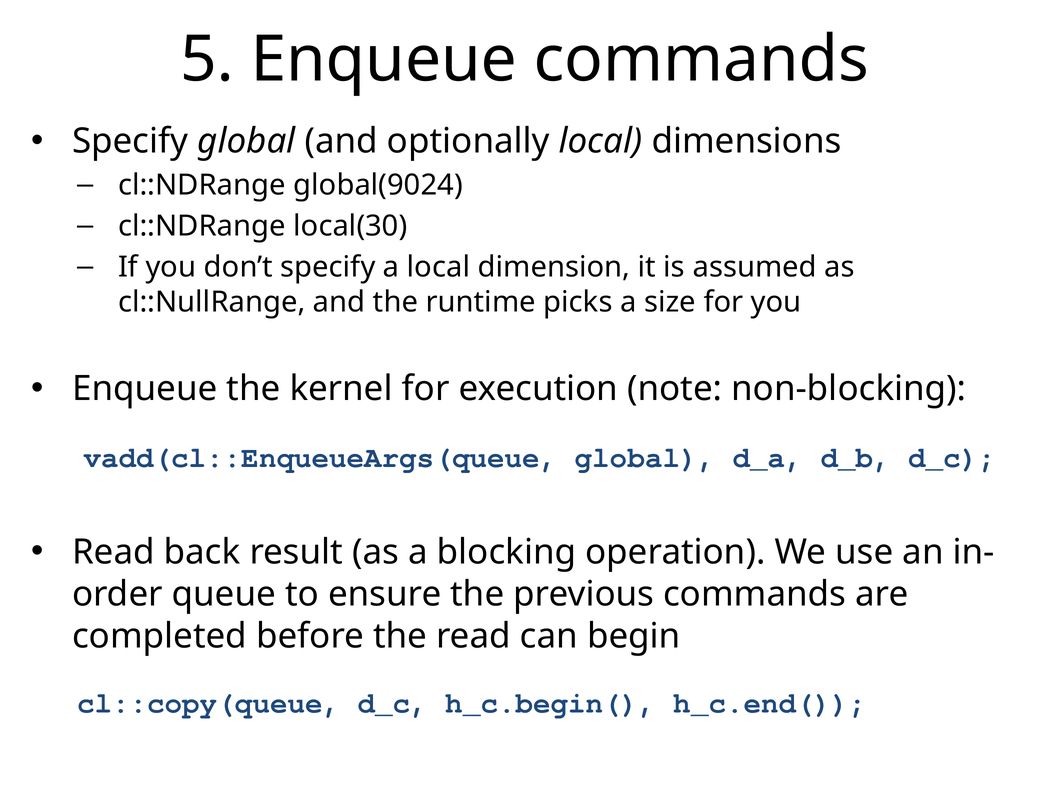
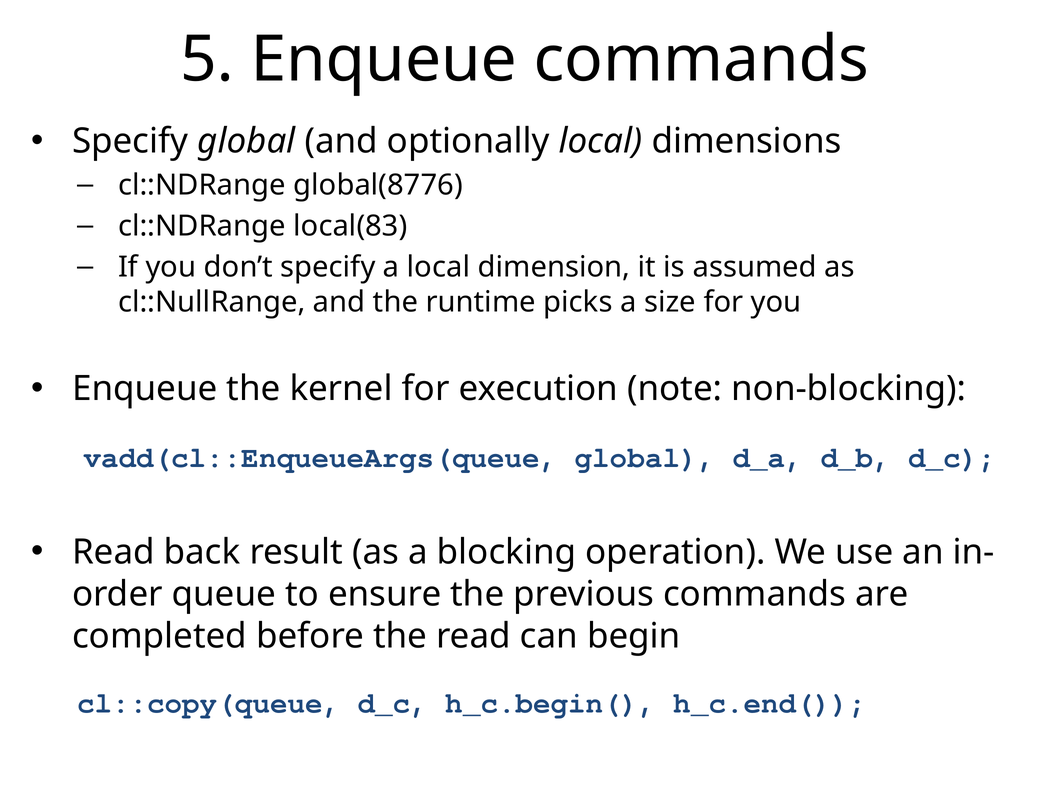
global(9024: global(9024 -> global(8776
local(30: local(30 -> local(83
